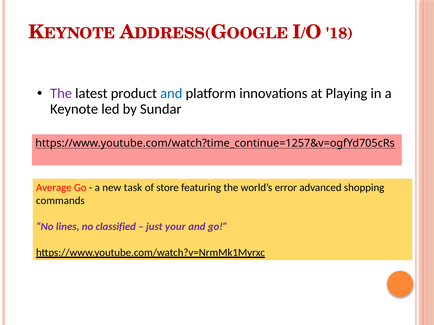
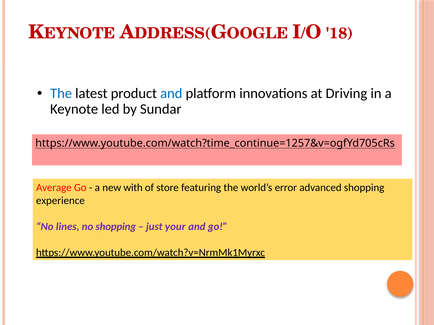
The at (61, 94) colour: purple -> blue
Playing: Playing -> Driving
task: task -> with
commands: commands -> experience
no classified: classified -> shopping
